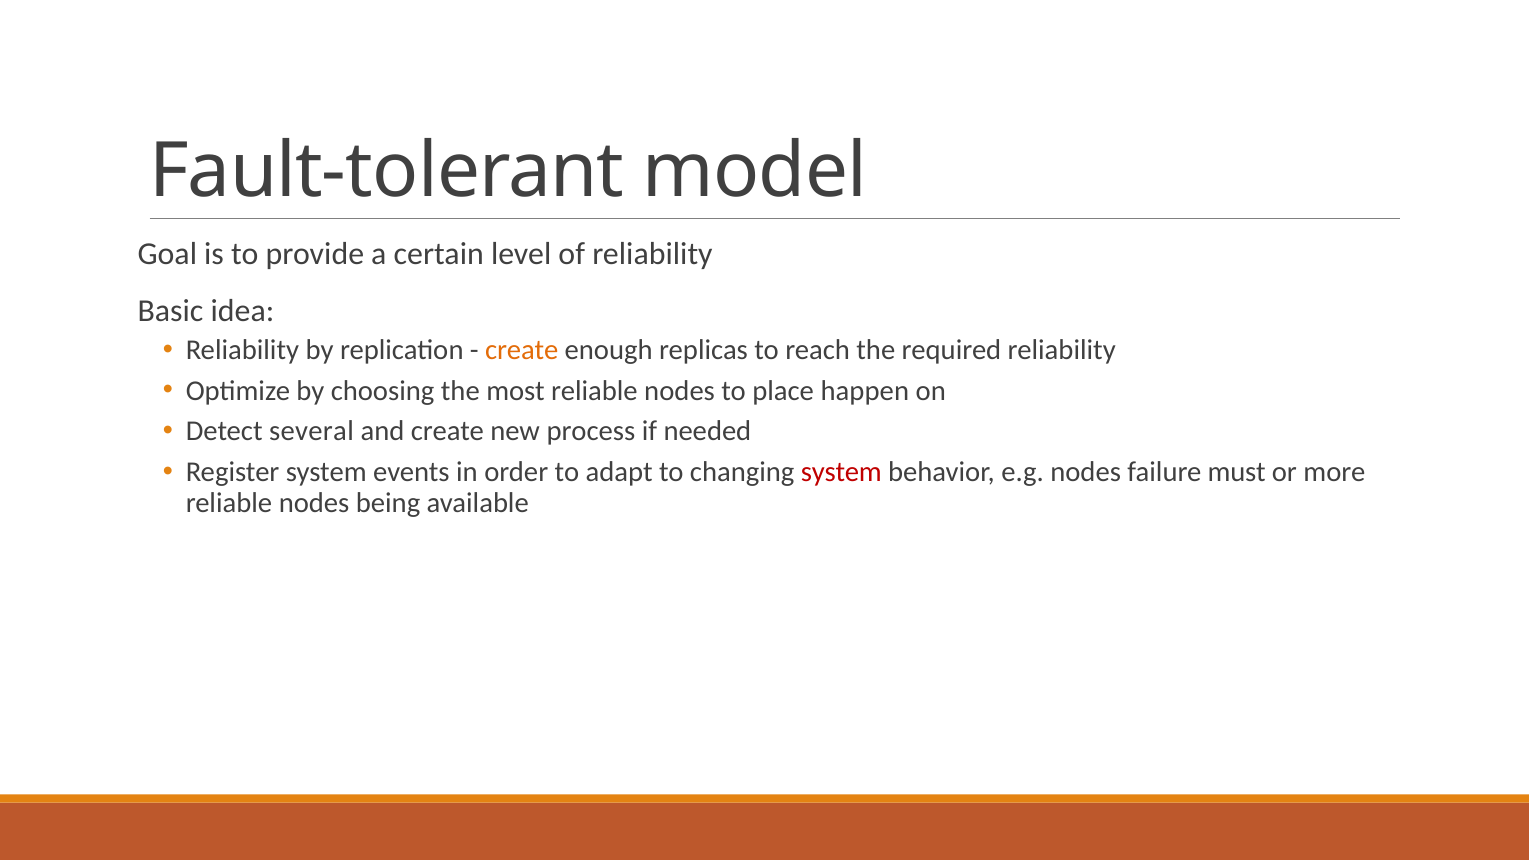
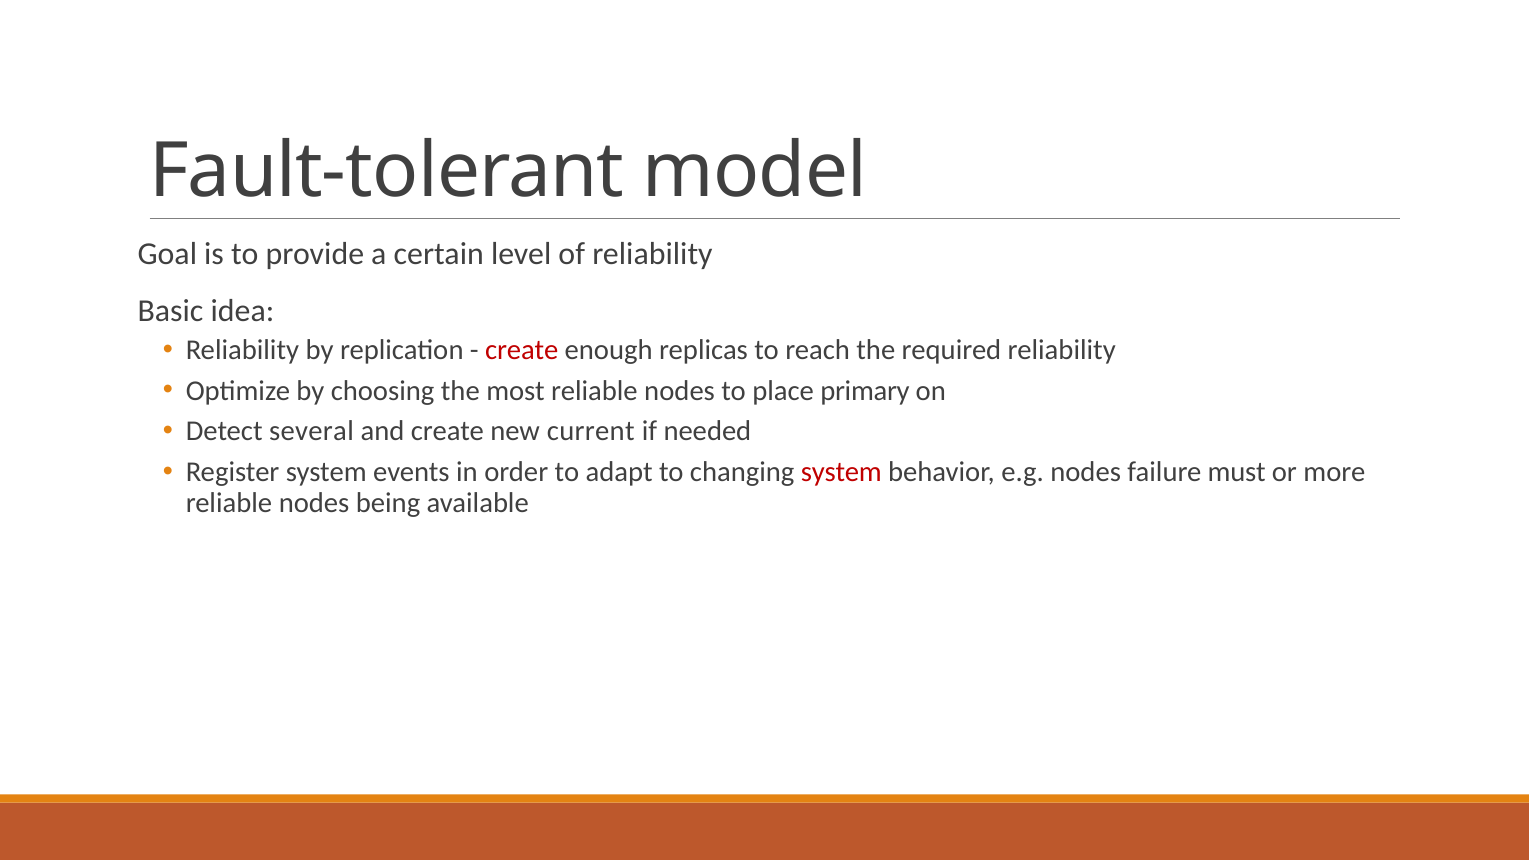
create at (522, 350) colour: orange -> red
happen: happen -> primary
process: process -> current
